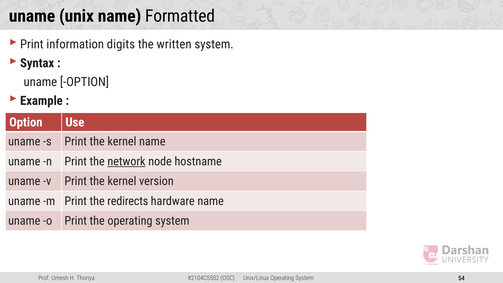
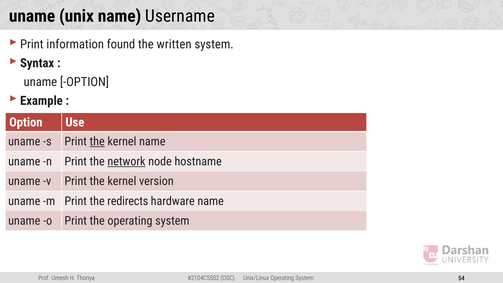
Formatted: Formatted -> Username
digits: digits -> found
the at (97, 142) underline: none -> present
